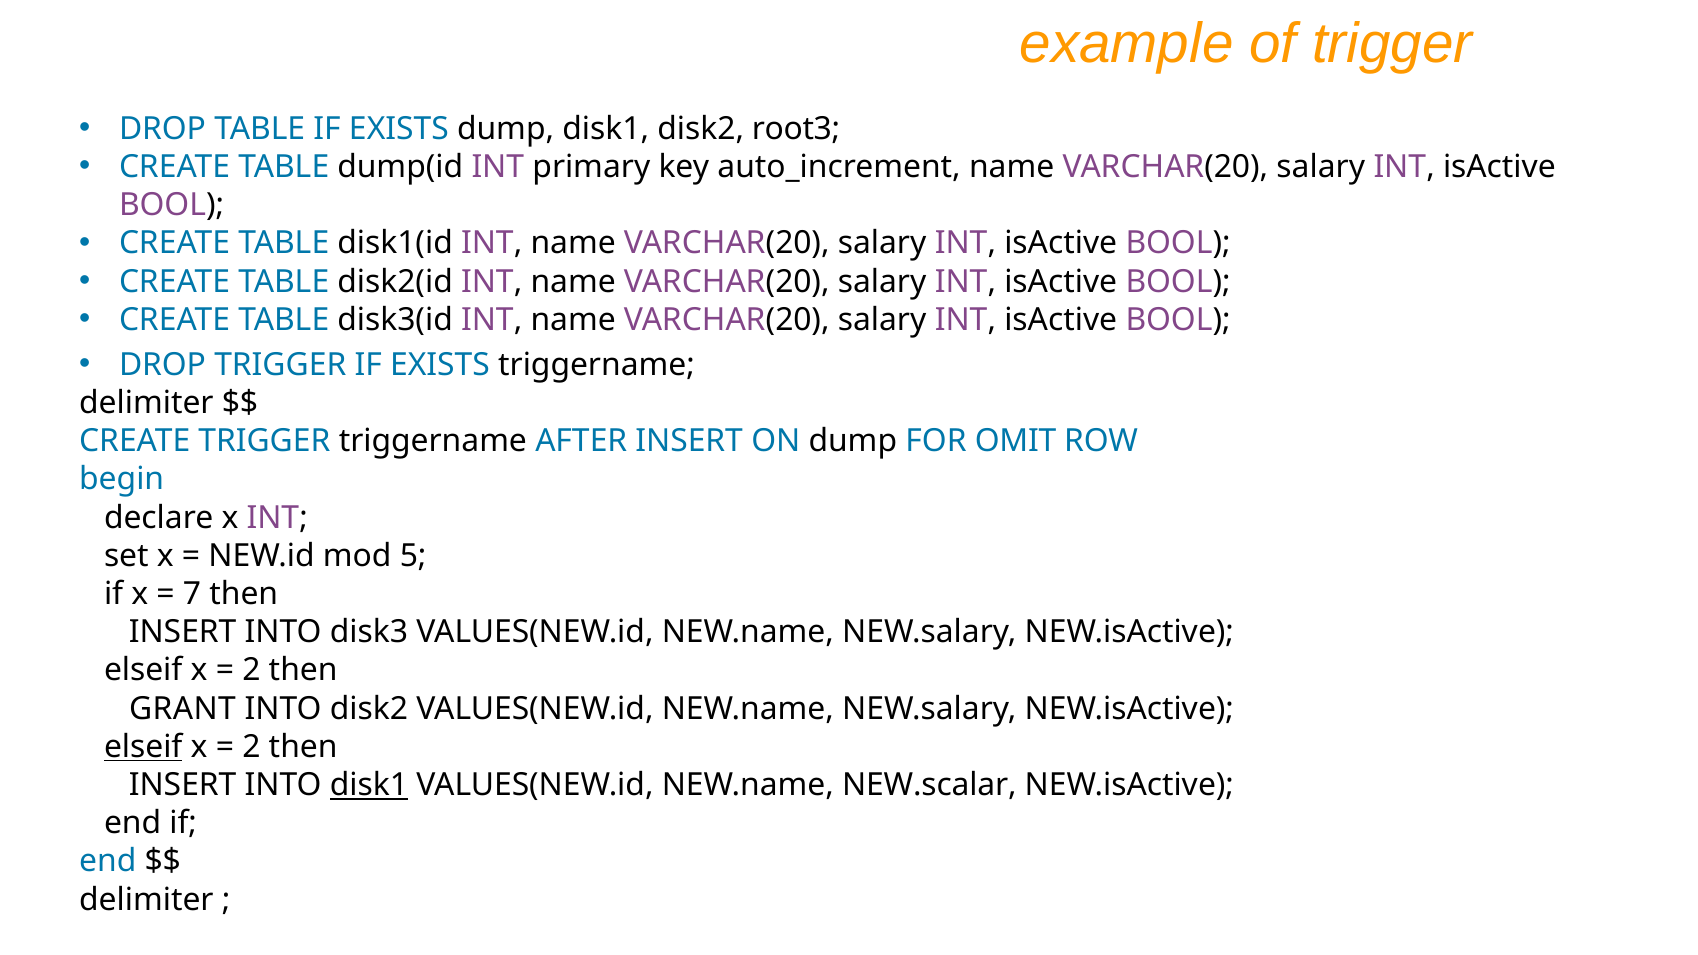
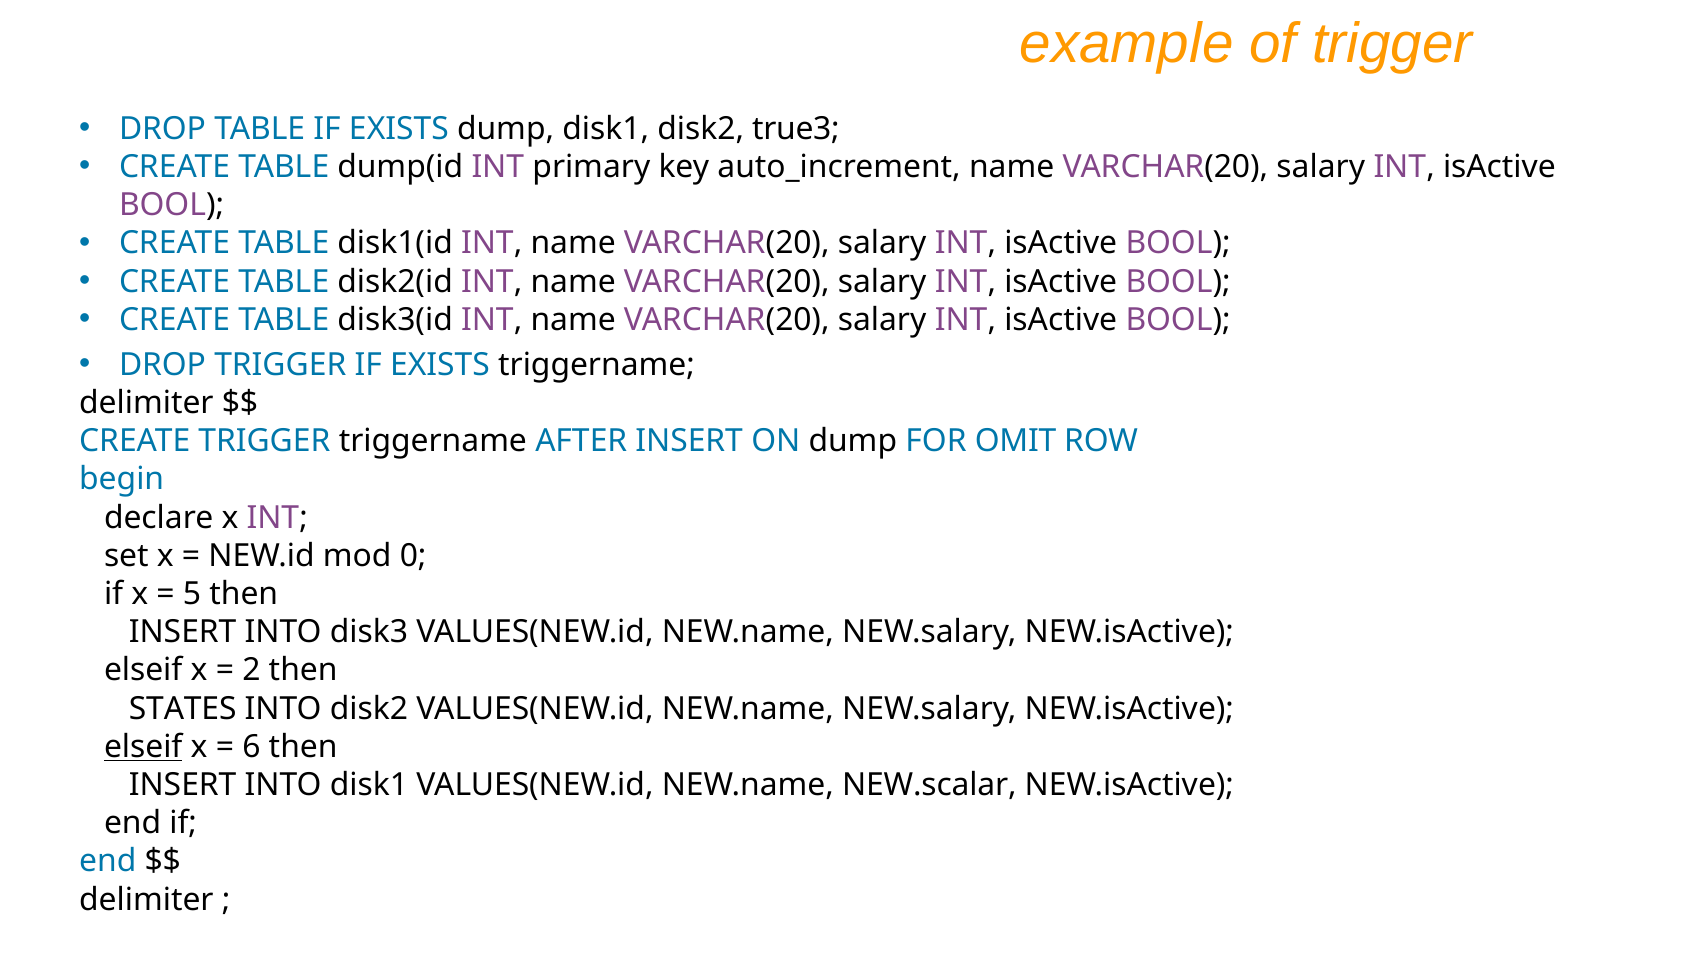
root3: root3 -> true3
5: 5 -> 0
7: 7 -> 5
GRANT: GRANT -> STATES
2 at (251, 747): 2 -> 6
disk1 at (369, 785) underline: present -> none
